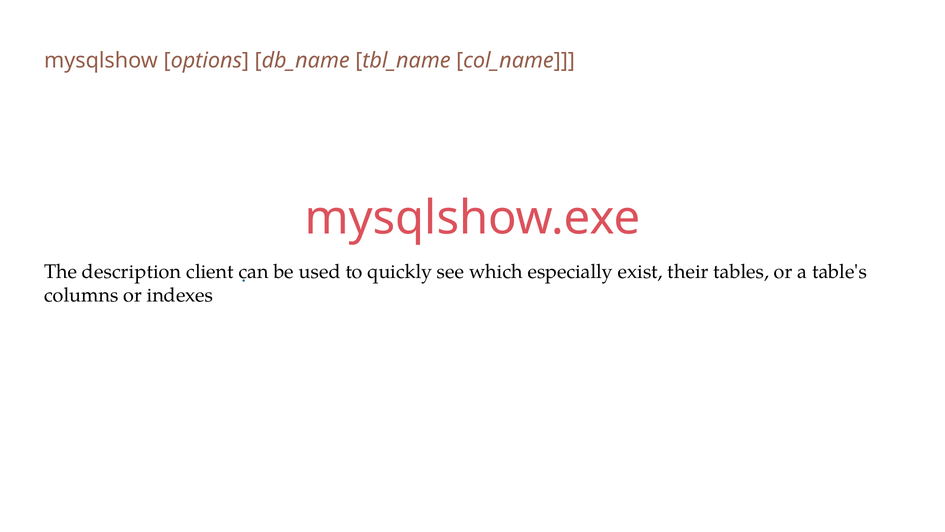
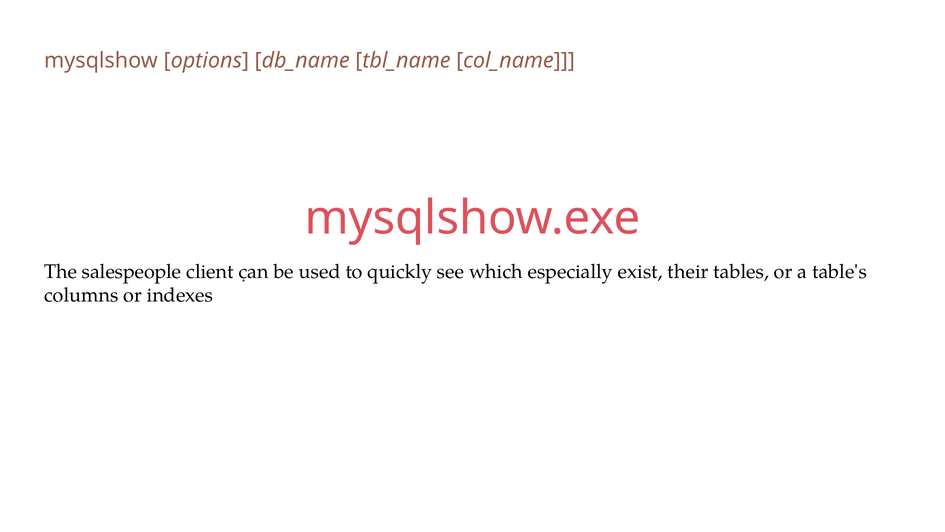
description: description -> salespeople
